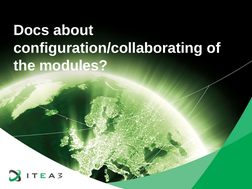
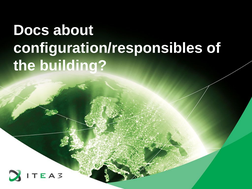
configuration/collaborating: configuration/collaborating -> configuration/responsibles
modules: modules -> building
